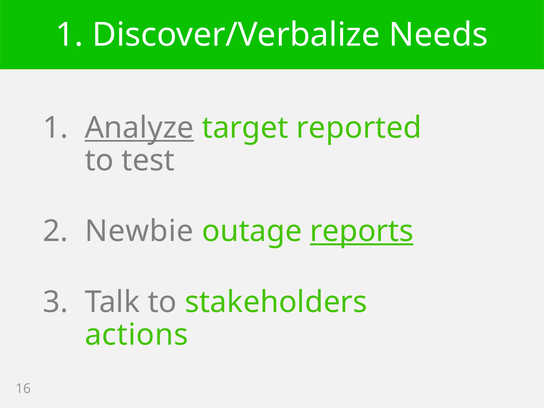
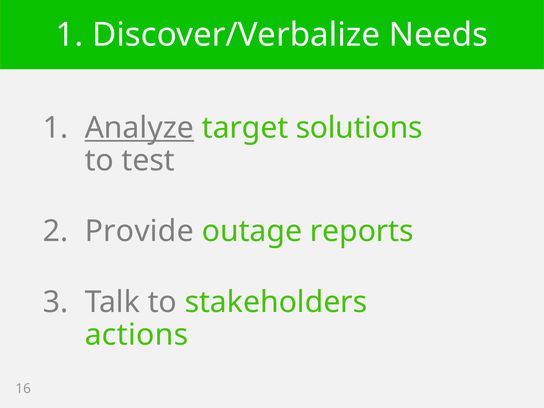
reported: reported -> solutions
Newbie: Newbie -> Provide
reports underline: present -> none
